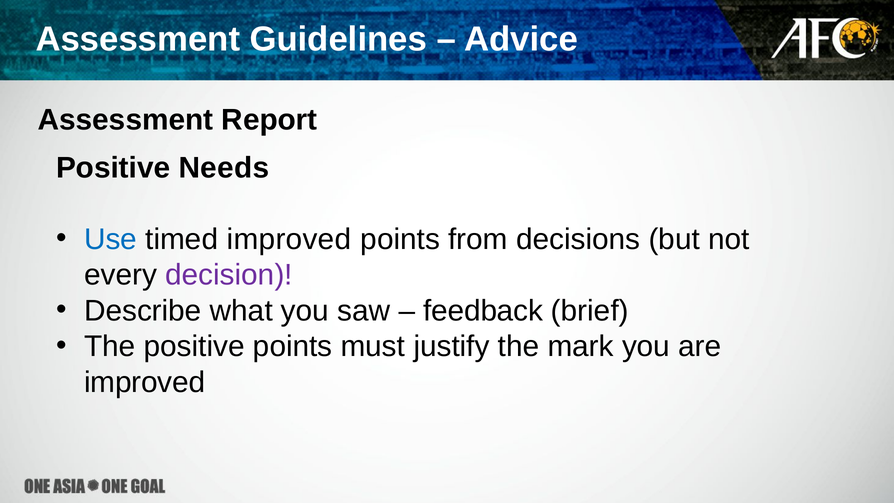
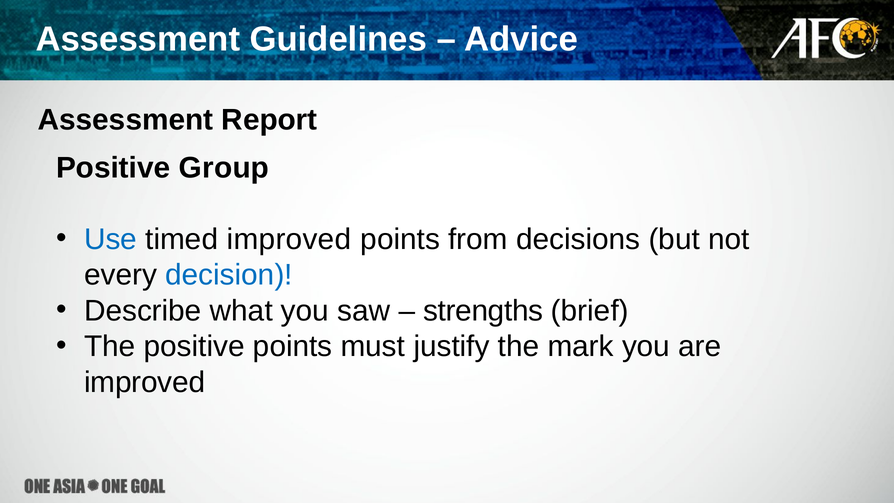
Needs: Needs -> Group
decision colour: purple -> blue
feedback: feedback -> strengths
